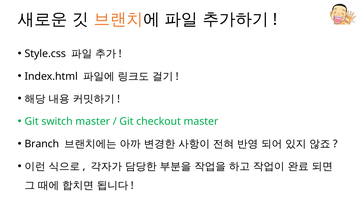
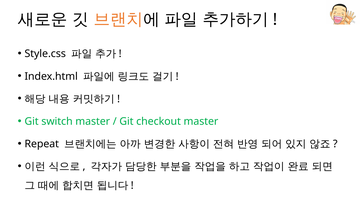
Branch: Branch -> Repeat
